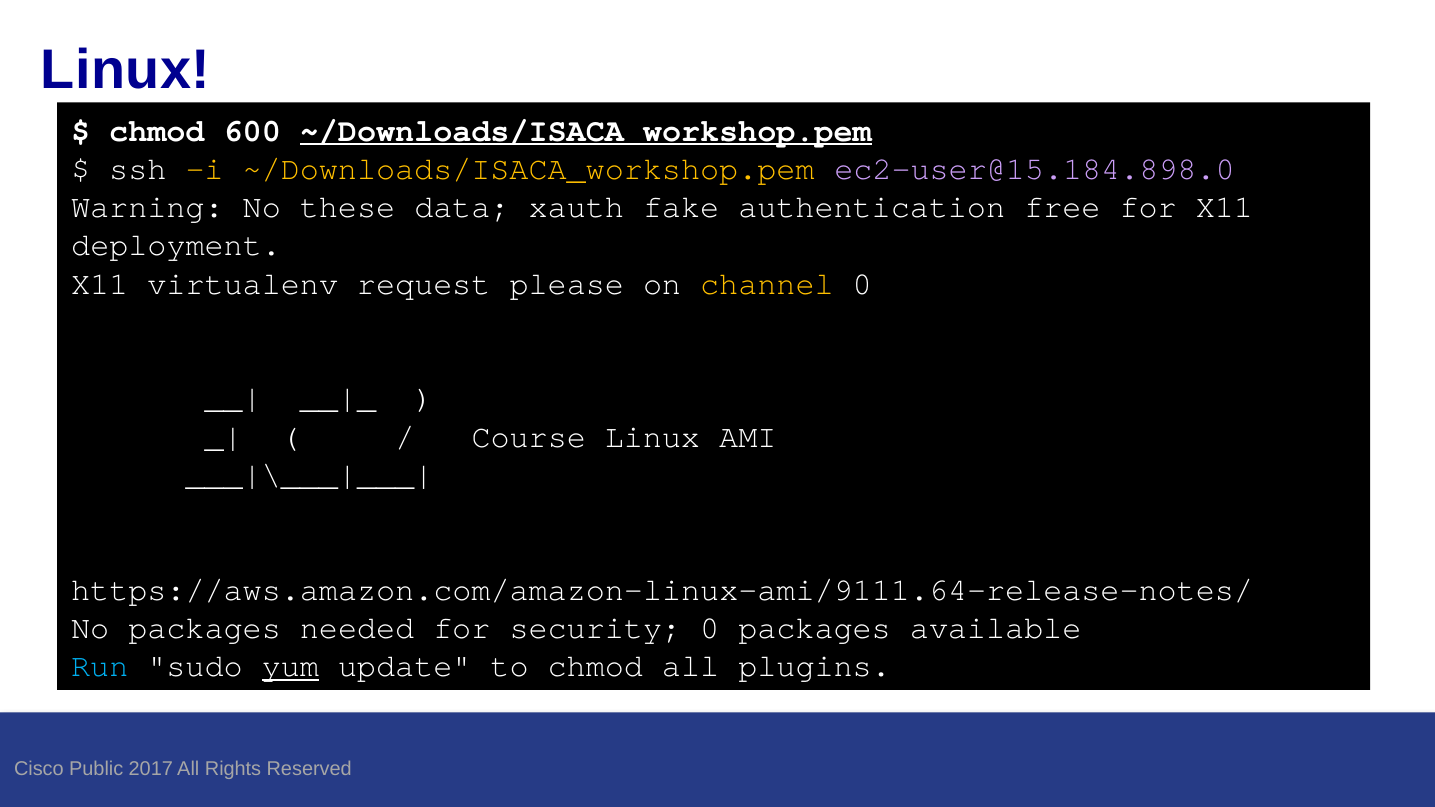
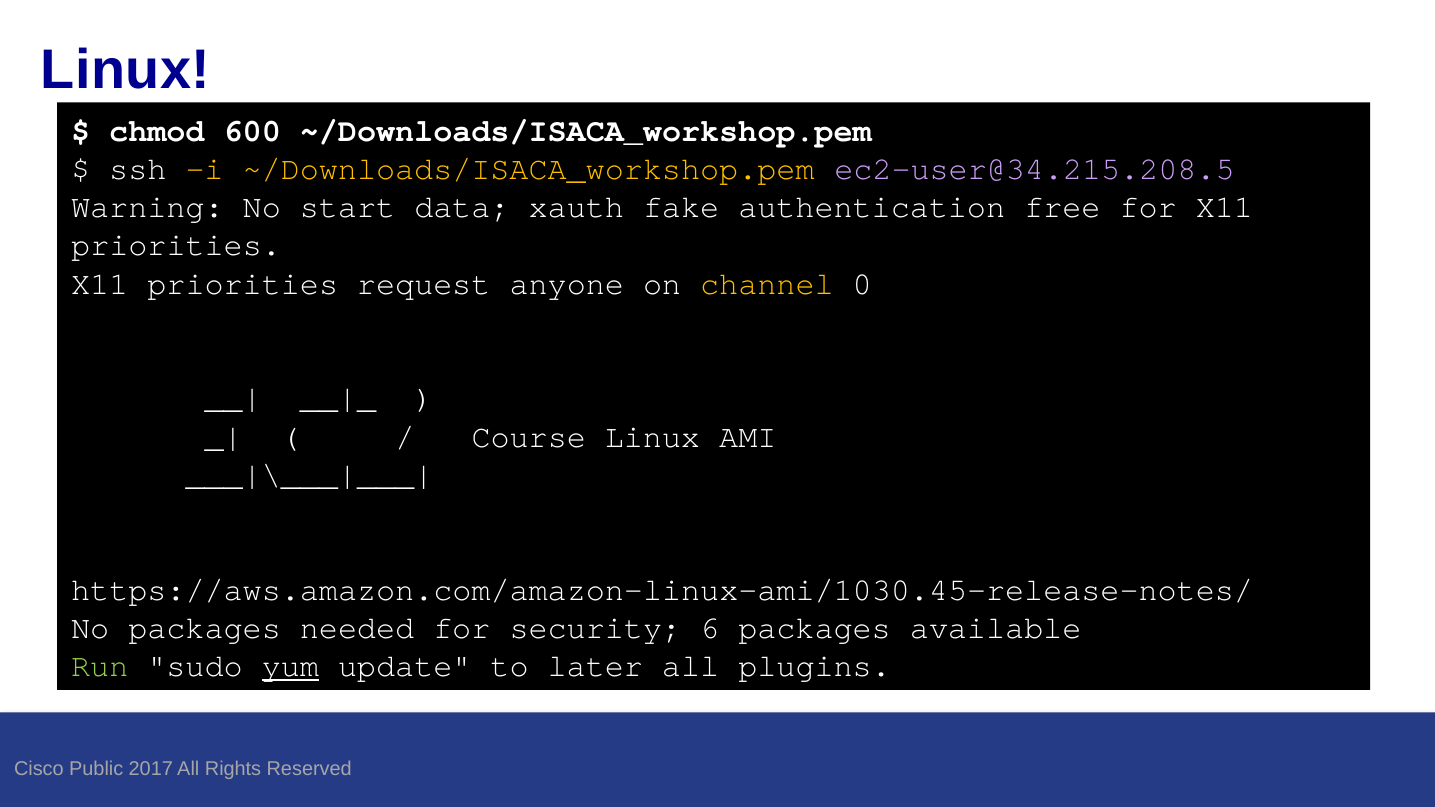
~/Downloads/ISACA_workshop.pem at (586, 131) underline: present -> none
ec2-user@15.184.898.0: ec2-user@15.184.898.0 -> ec2-user@34.215.208.5
these: these -> start
deployment at (176, 245): deployment -> priorities
virtualenv at (243, 284): virtualenv -> priorities
please: please -> anyone
https://aws.amazon.com/amazon-linux-ami/9111.64-release-notes/: https://aws.amazon.com/amazon-linux-ami/9111.64-release-notes/ -> https://aws.amazon.com/amazon-linux-ami/1030.45-release-notes/
security 0: 0 -> 6
Run colour: light blue -> light green
to chmod: chmod -> later
